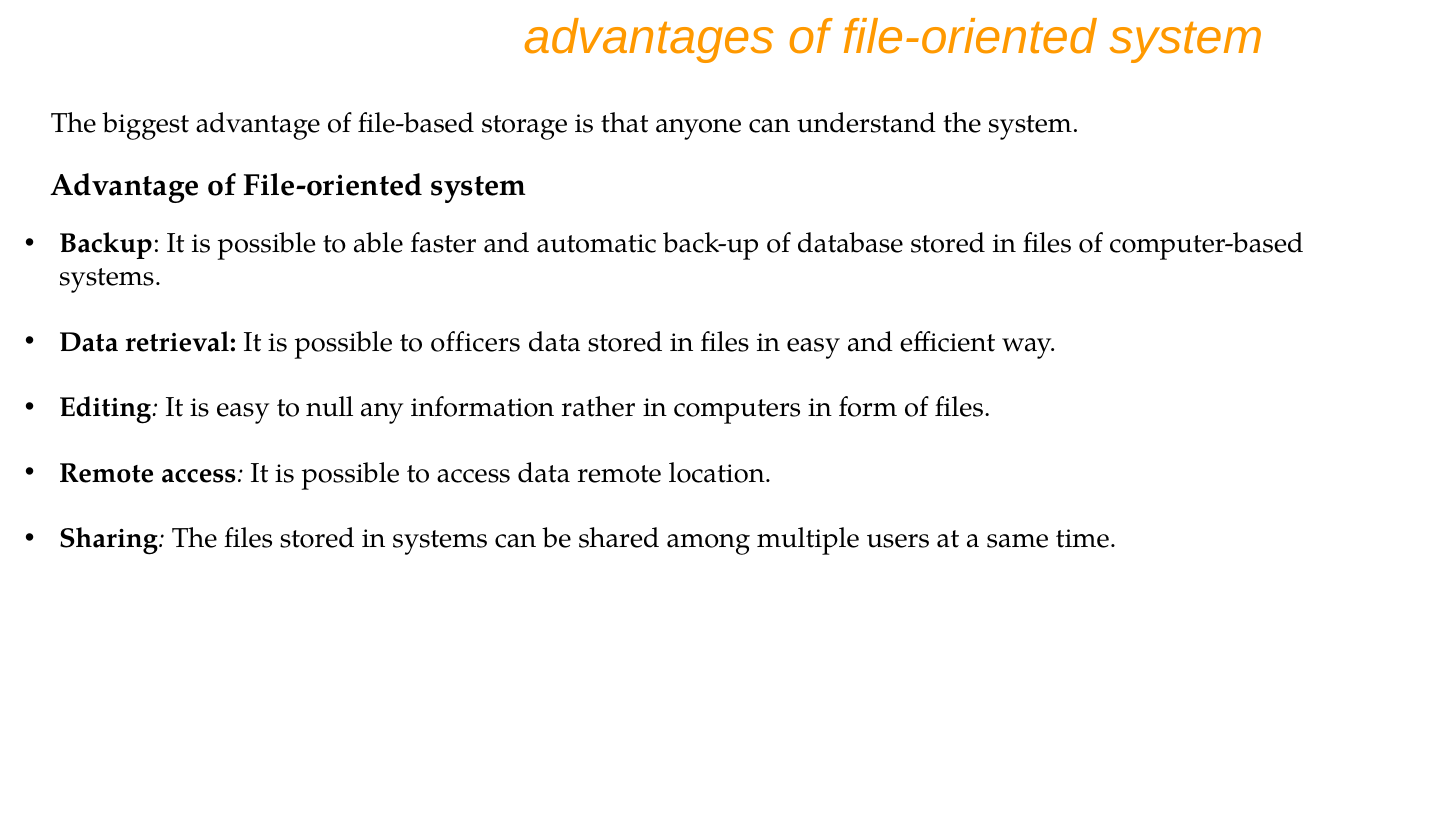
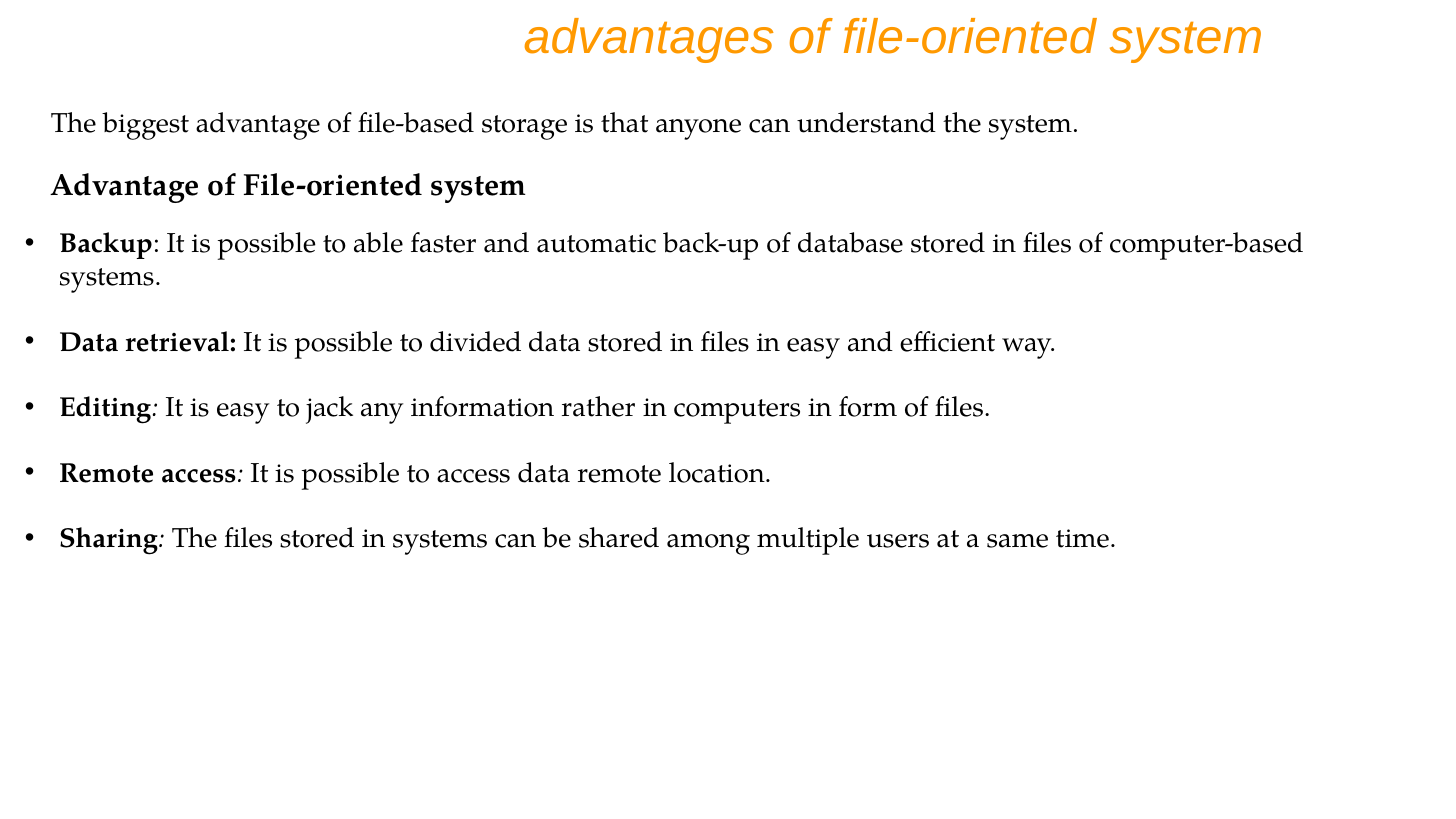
officers: officers -> divided
null: null -> jack
